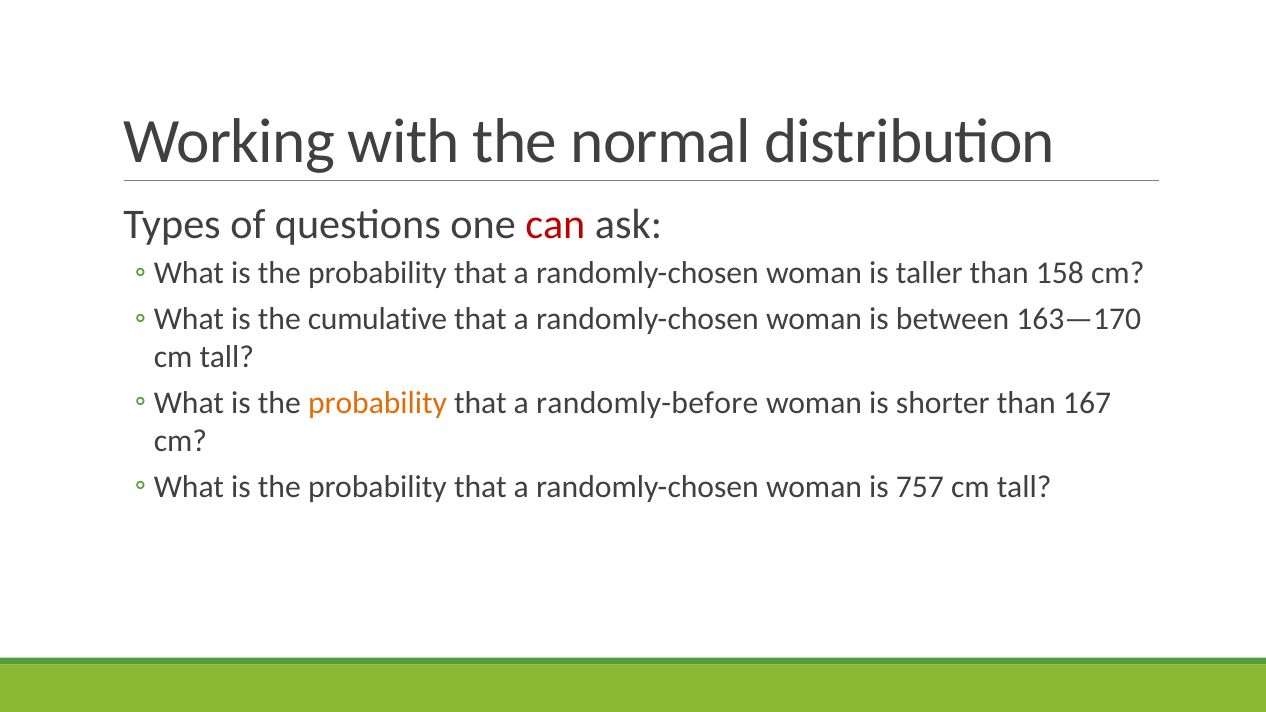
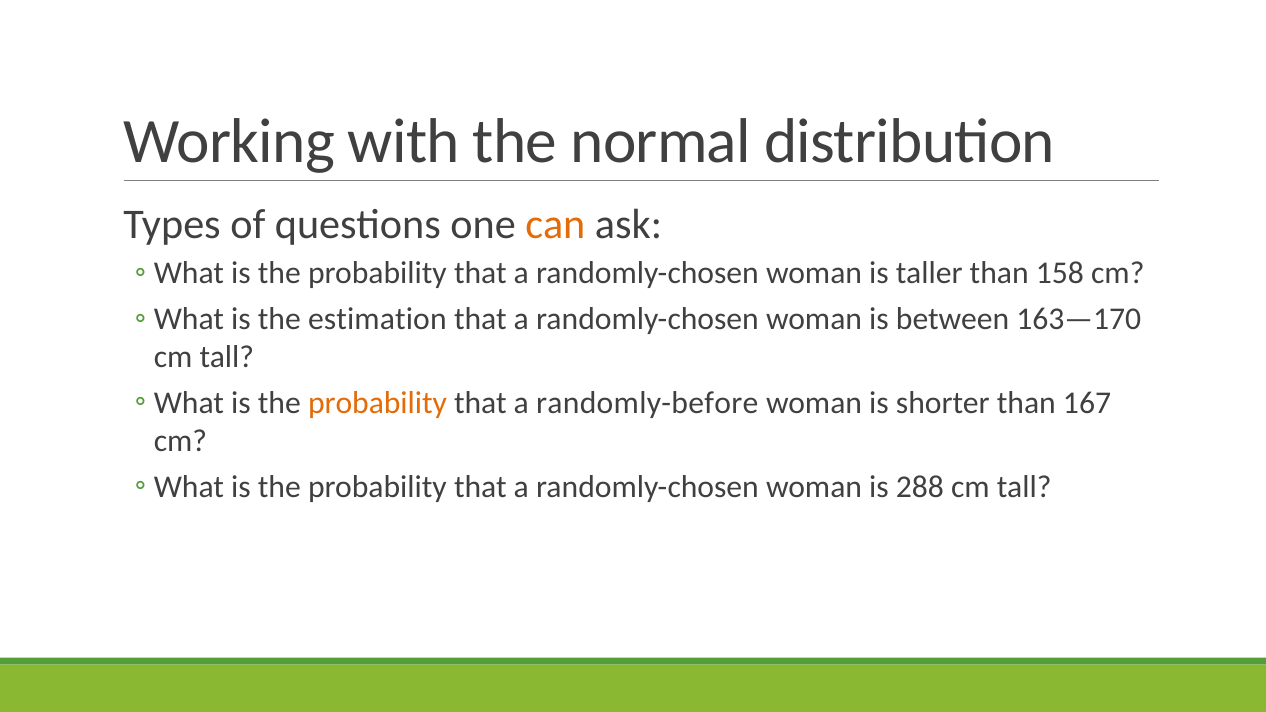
can colour: red -> orange
cumulative: cumulative -> estimation
757: 757 -> 288
